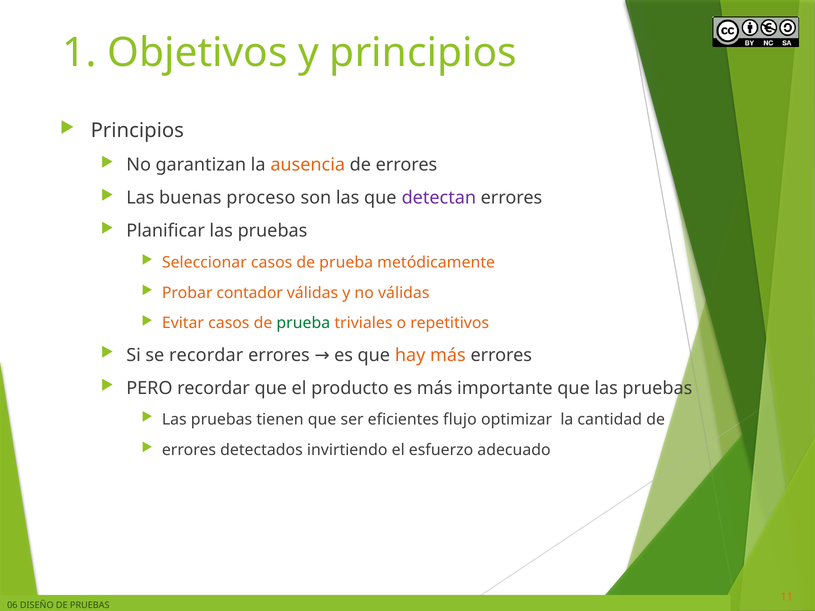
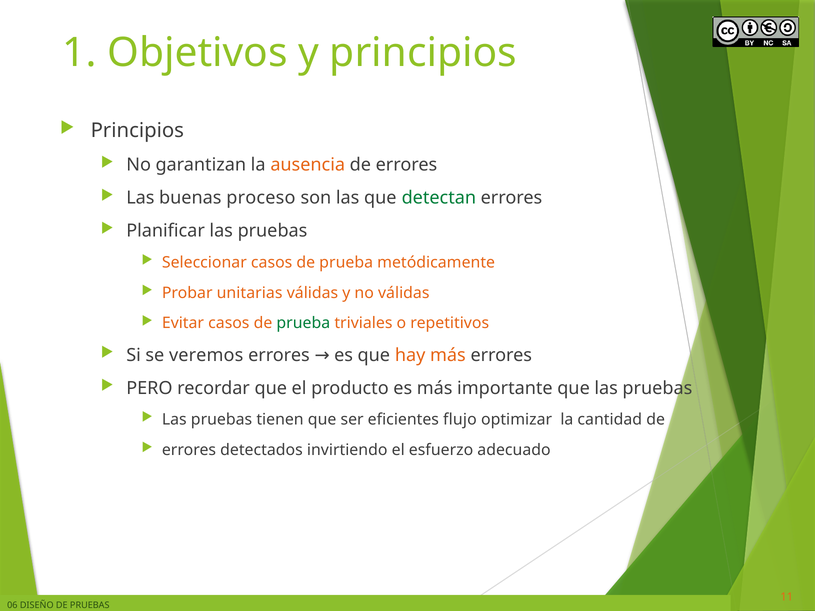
detectan colour: purple -> green
contador: contador -> unitarias
se recordar: recordar -> veremos
